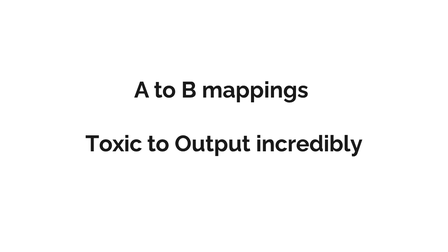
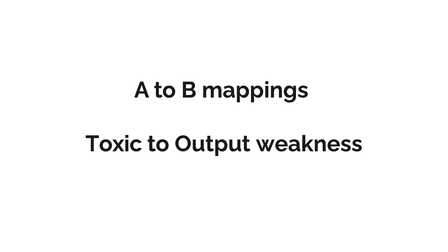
incredibly: incredibly -> weakness
